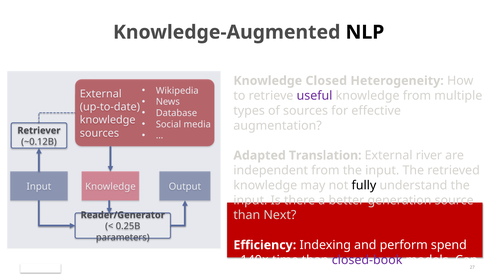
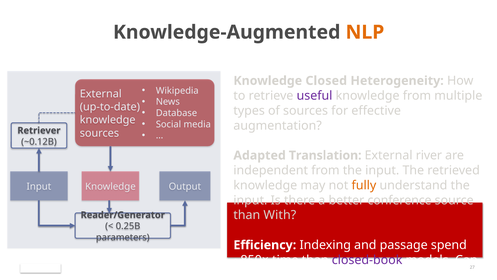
NLP colour: black -> orange
fully colour: black -> orange
generation: generation -> conference
Next: Next -> With
perform: perform -> passage
~140×: ~140× -> ~850×
